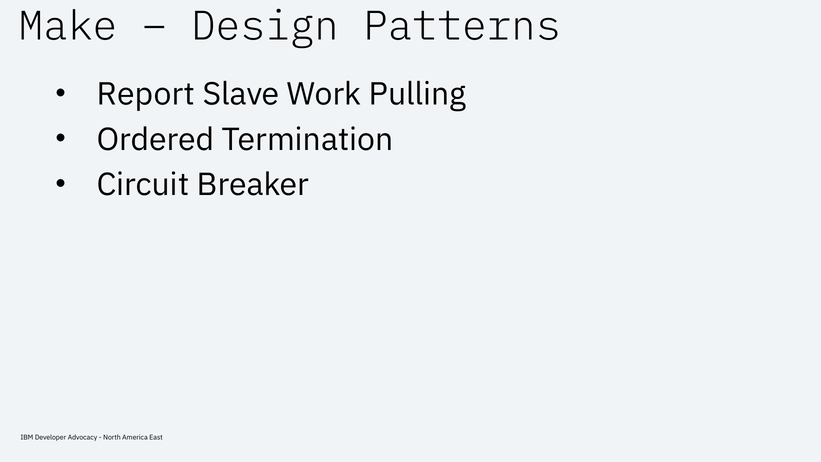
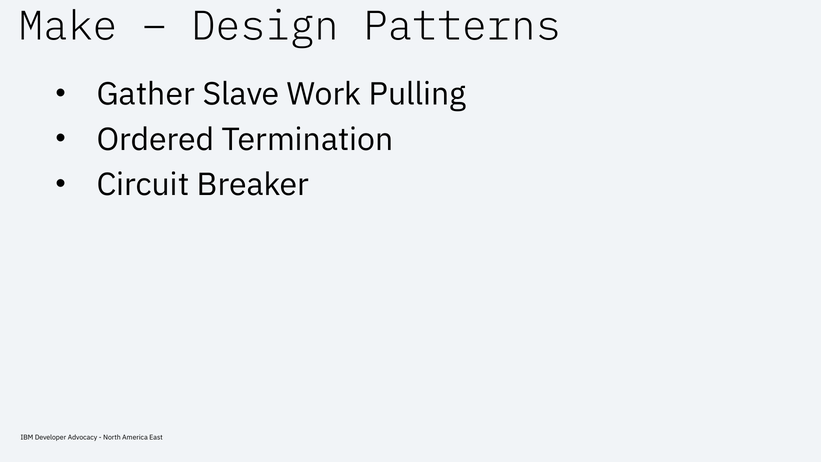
Report: Report -> Gather
